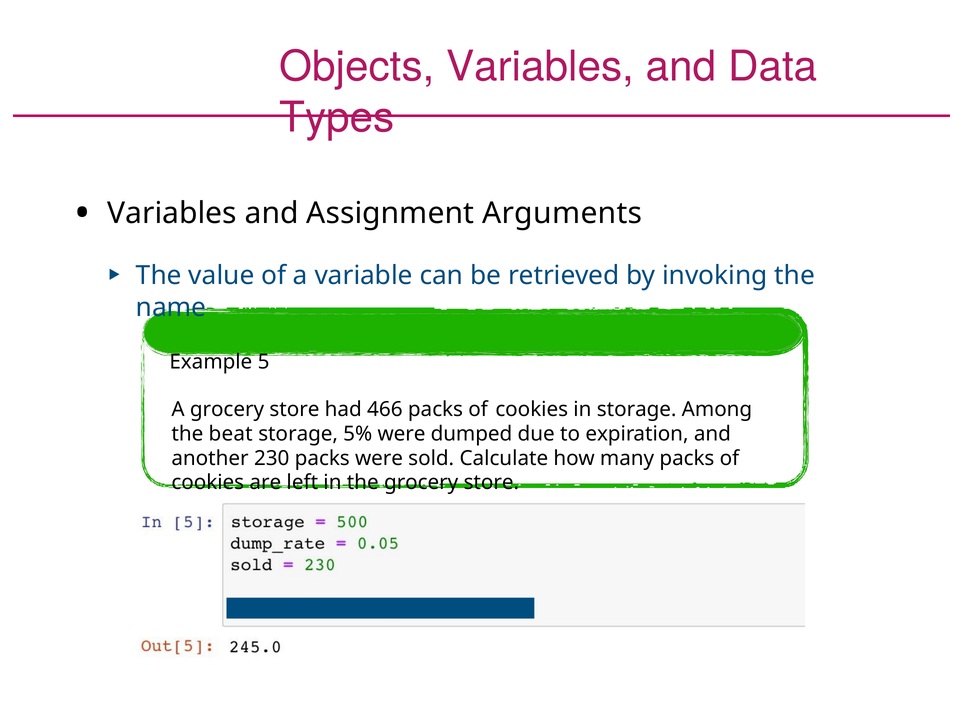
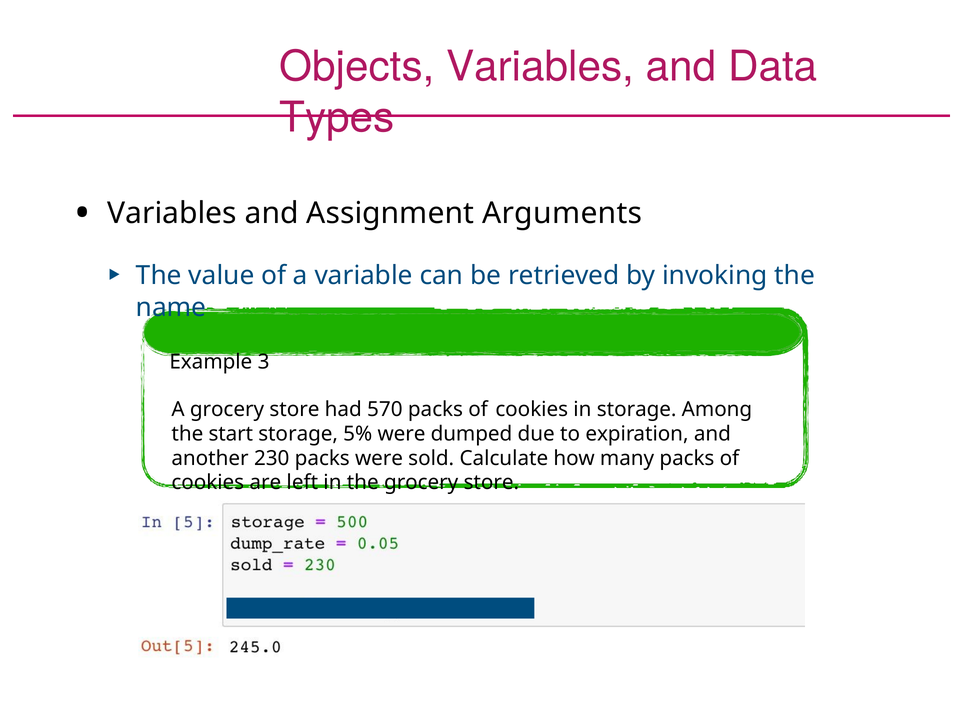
5: 5 -> 3
466: 466 -> 570
beat: beat -> start
